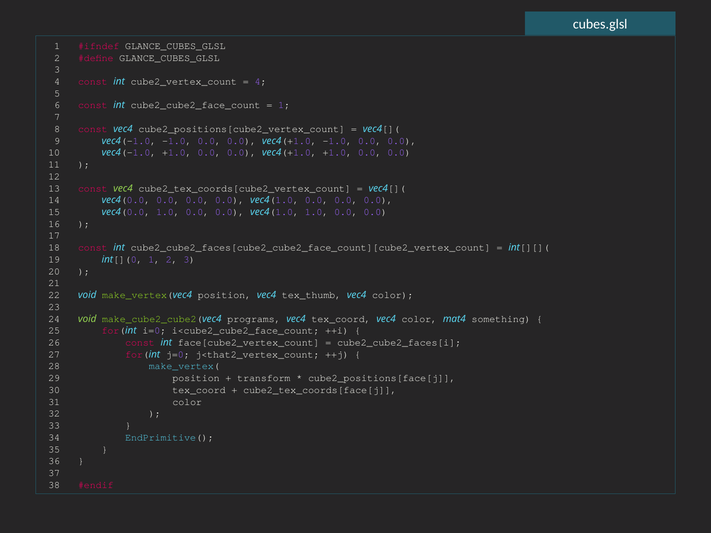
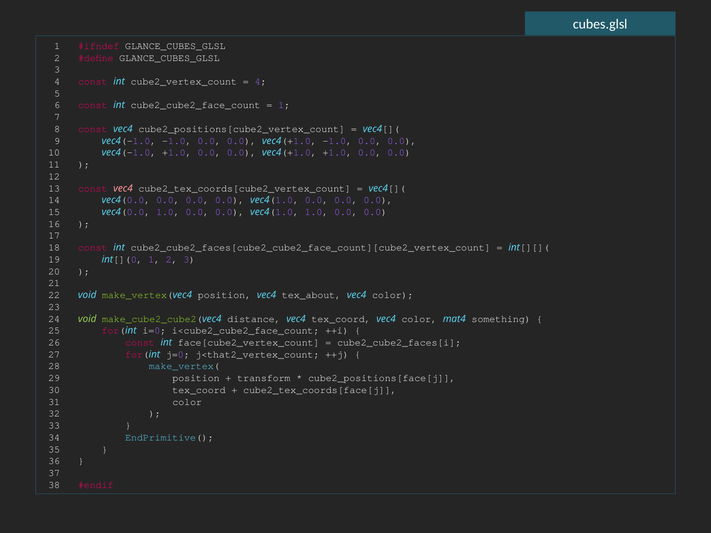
vec4 at (123, 188) colour: light green -> pink
tex_thumb: tex_thumb -> tex_about
programs: programs -> distance
